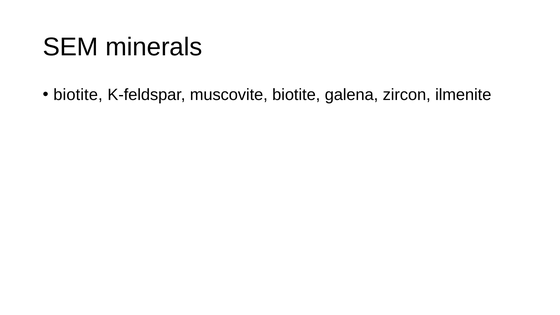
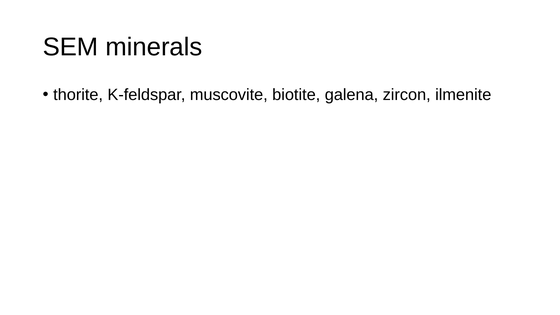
biotite at (78, 95): biotite -> thorite
